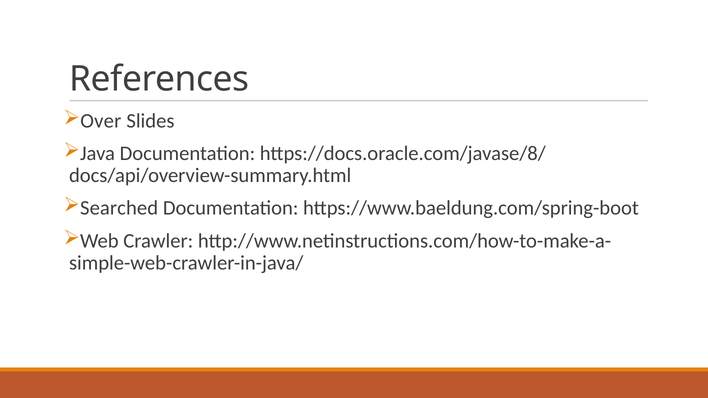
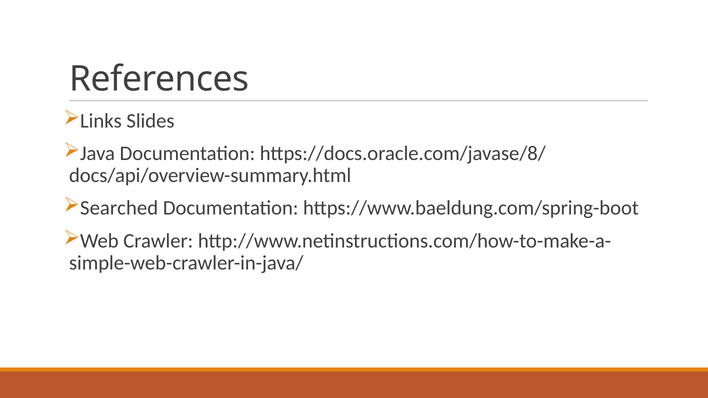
Over: Over -> Links
